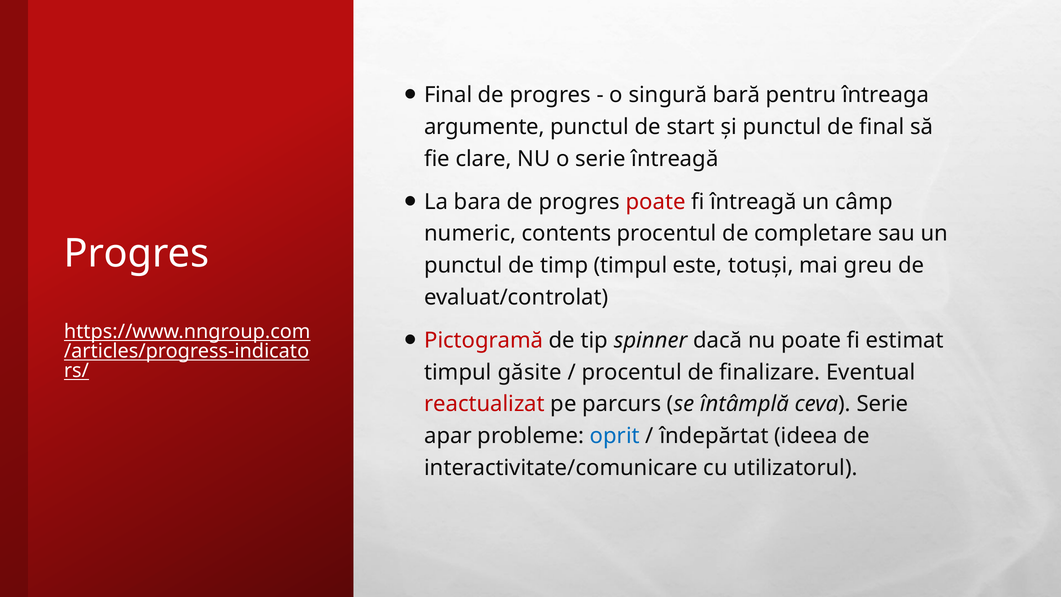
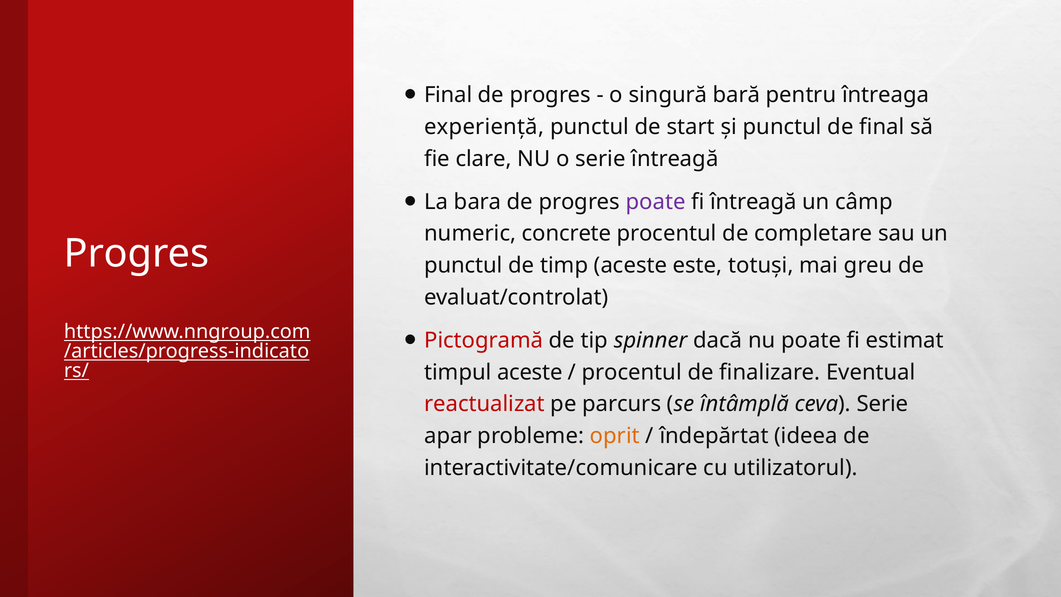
argumente: argumente -> experiență
poate at (656, 202) colour: red -> purple
contents: contents -> concrete
timp timpul: timpul -> aceste
timpul găsite: găsite -> aceste
oprit colour: blue -> orange
